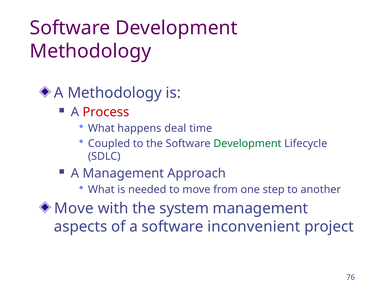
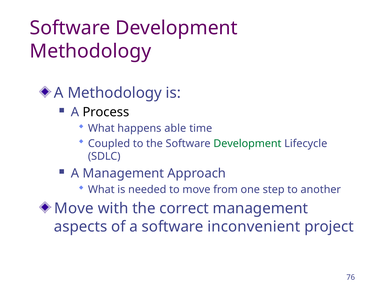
Process colour: red -> black
deal: deal -> able
system: system -> correct
